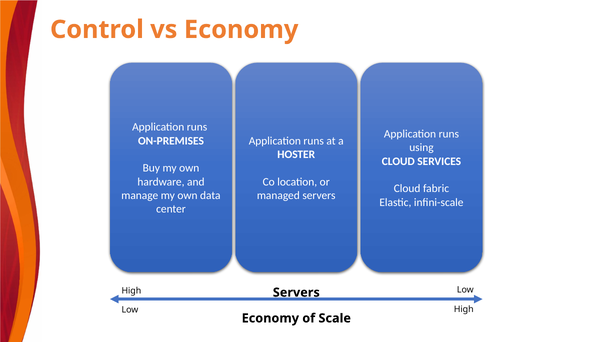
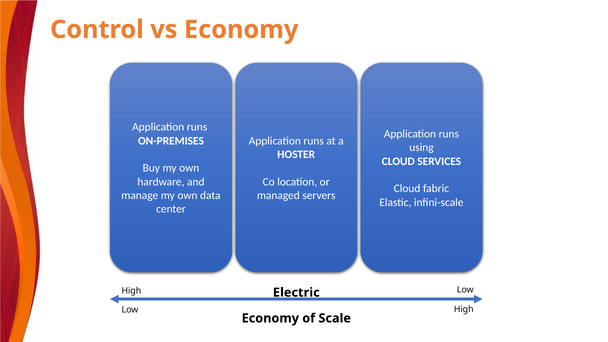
Servers at (296, 293): Servers -> Electric
